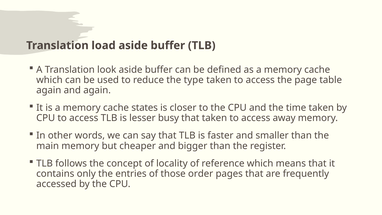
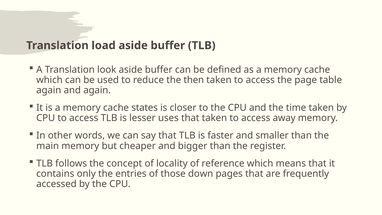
type: type -> then
busy: busy -> uses
order: order -> down
